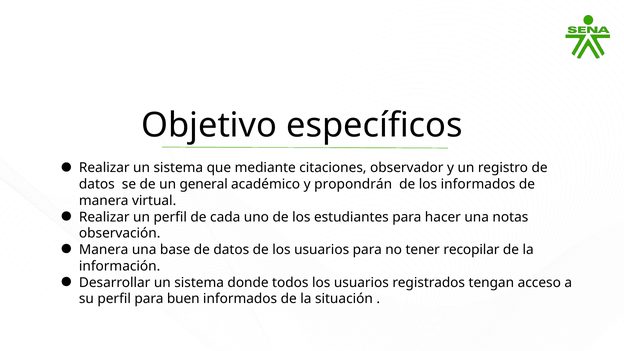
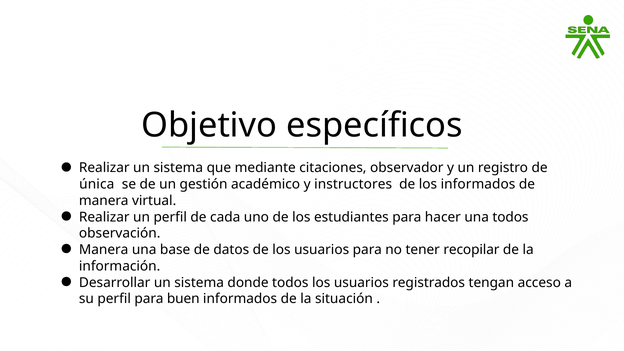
datos at (97, 184): datos -> única
general: general -> gestión
propondrán: propondrán -> instructores
una notas: notas -> todos
